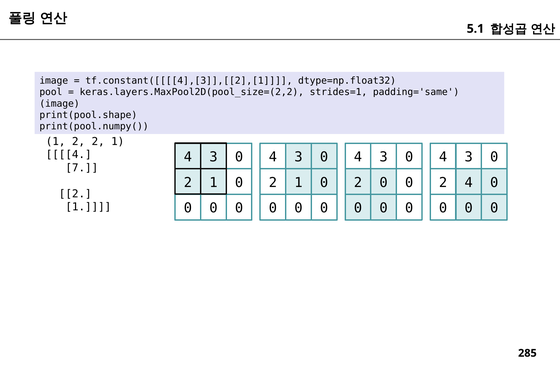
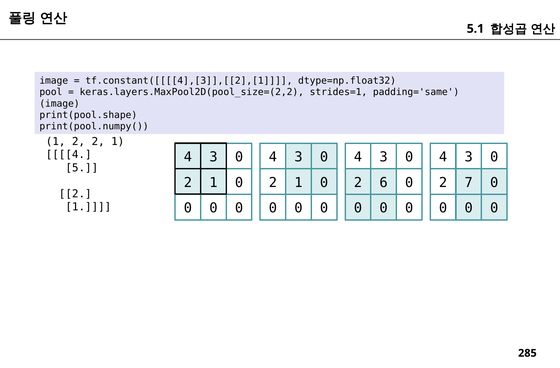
7: 7 -> 5
2 0: 0 -> 6
2 4: 4 -> 7
